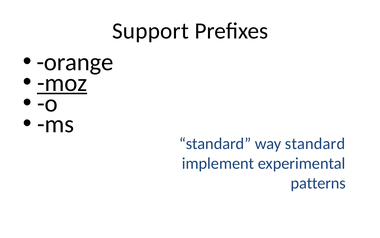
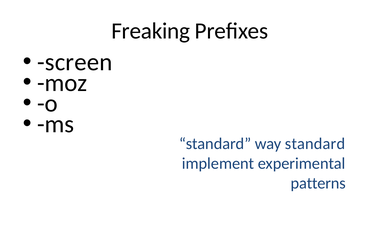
Support: Support -> Freaking
orange: orange -> screen
moz underline: present -> none
